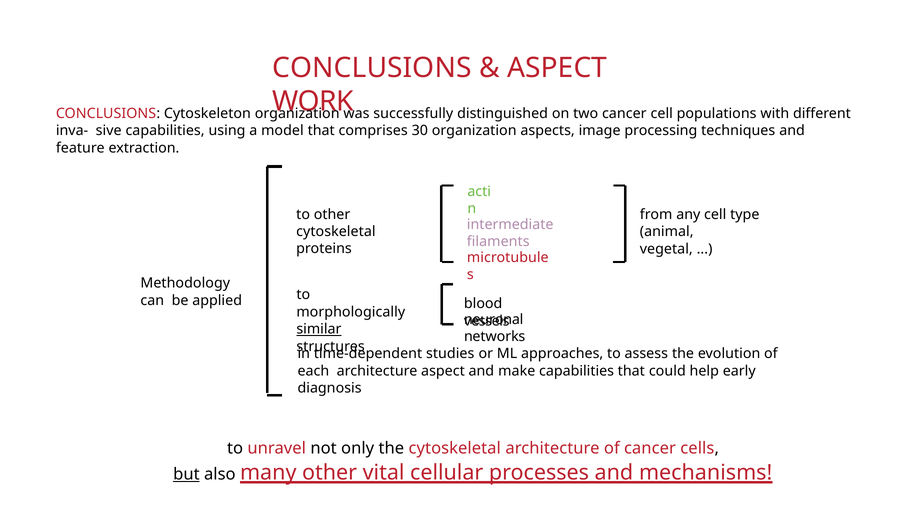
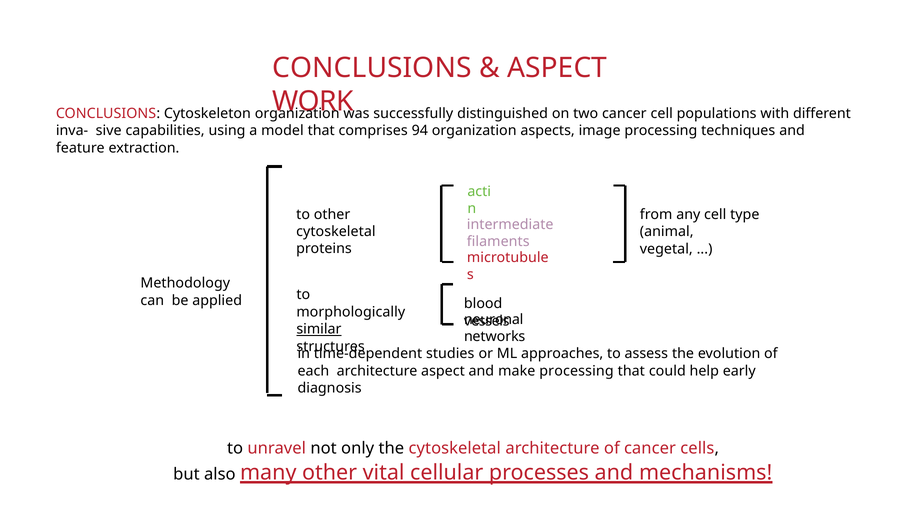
30: 30 -> 94
make capabilities: capabilities -> processing
but underline: present -> none
